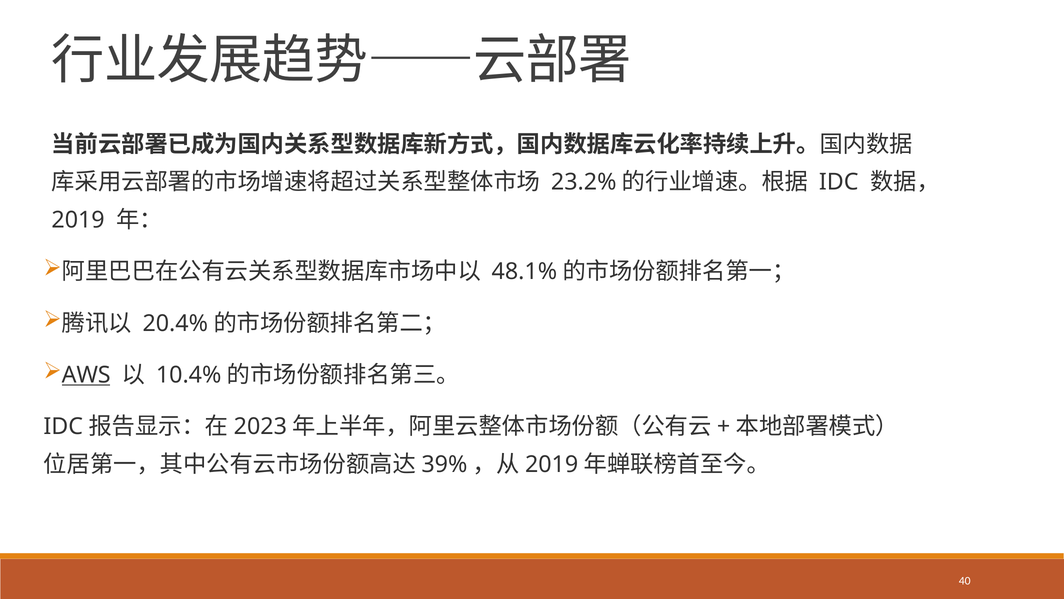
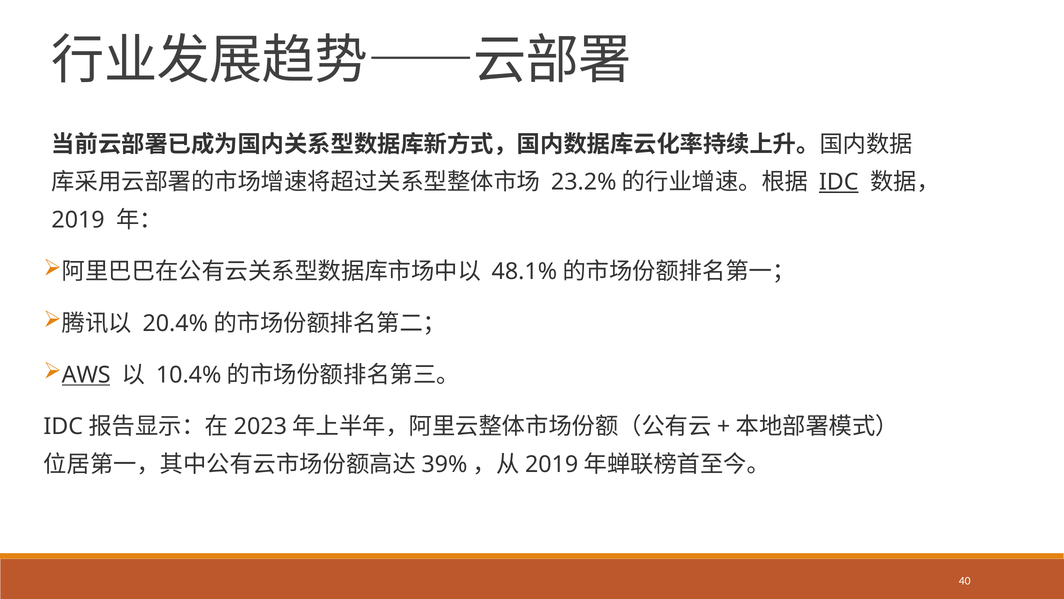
IDC at (839, 182) underline: none -> present
